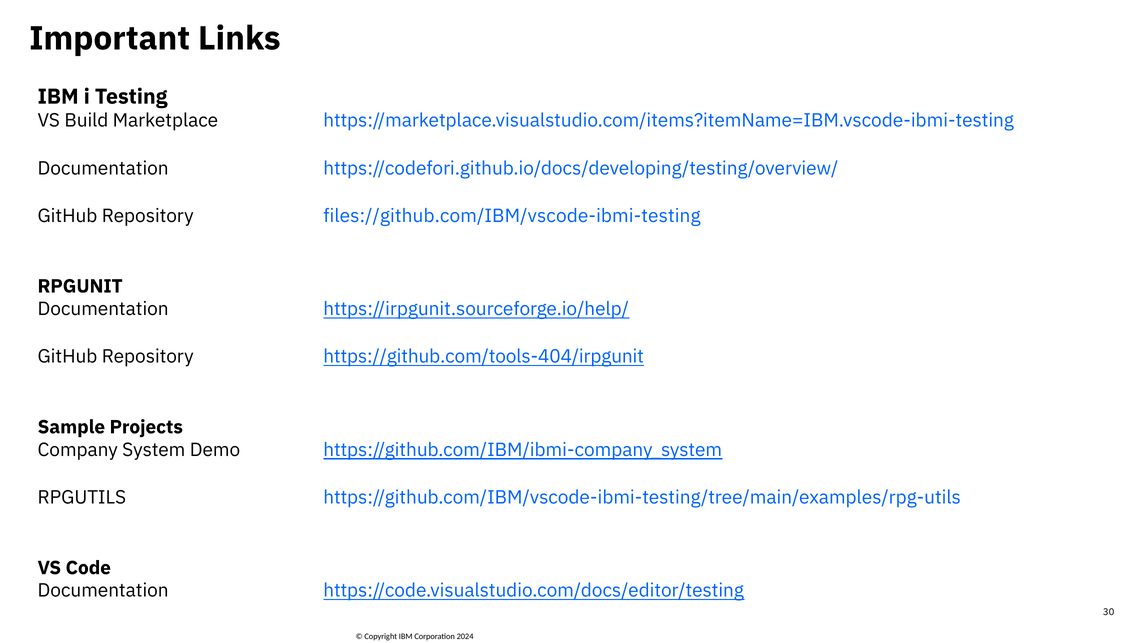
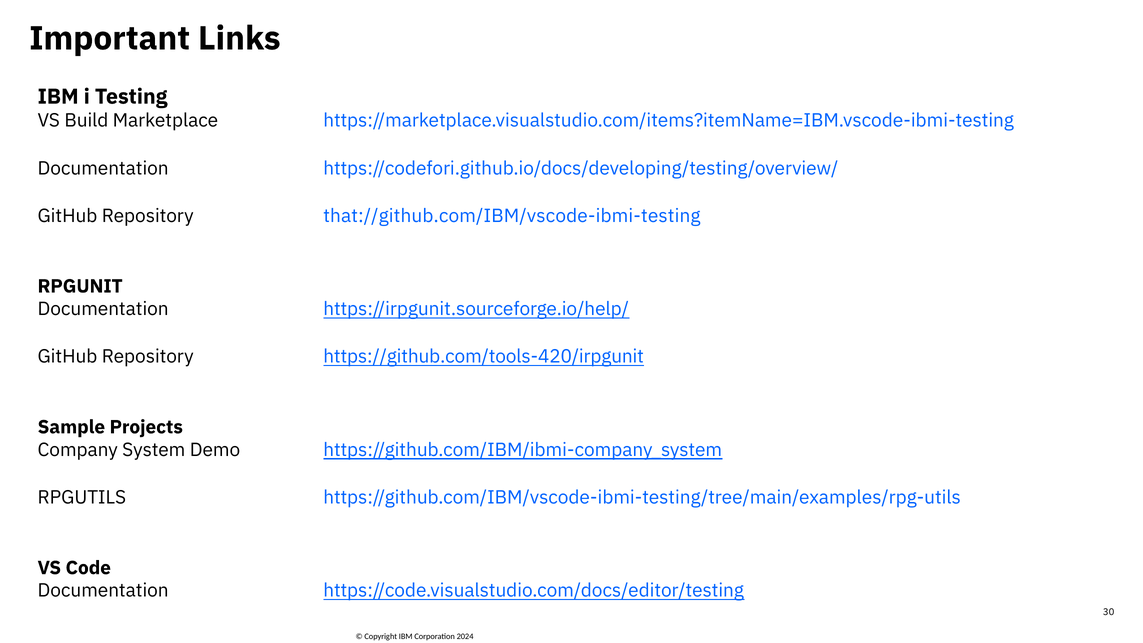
files://github.com/IBM/vscode-ibmi-testing: files://github.com/IBM/vscode-ibmi-testing -> that://github.com/IBM/vscode-ibmi-testing
https://github.com/tools-404/irpgunit: https://github.com/tools-404/irpgunit -> https://github.com/tools-420/irpgunit
